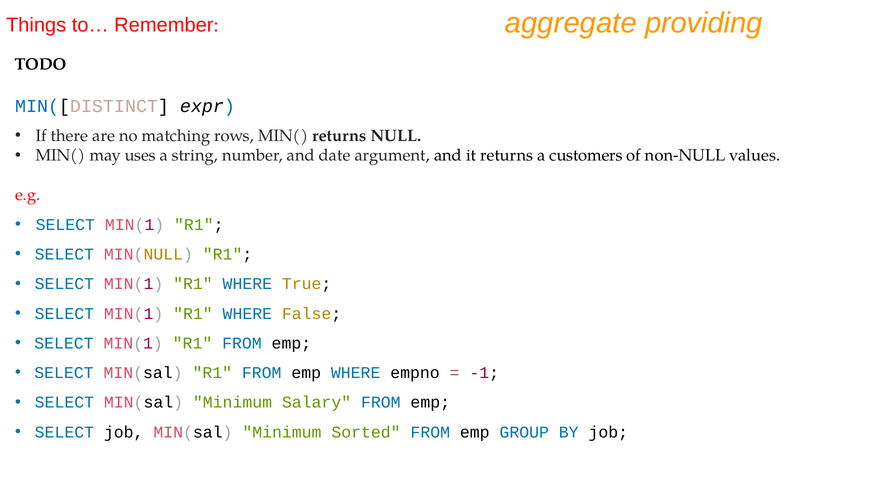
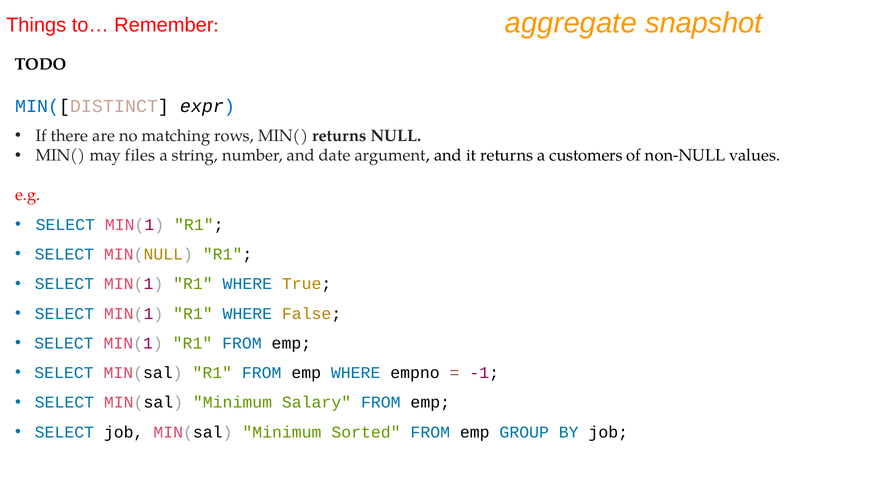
providing: providing -> snapshot
uses: uses -> files
